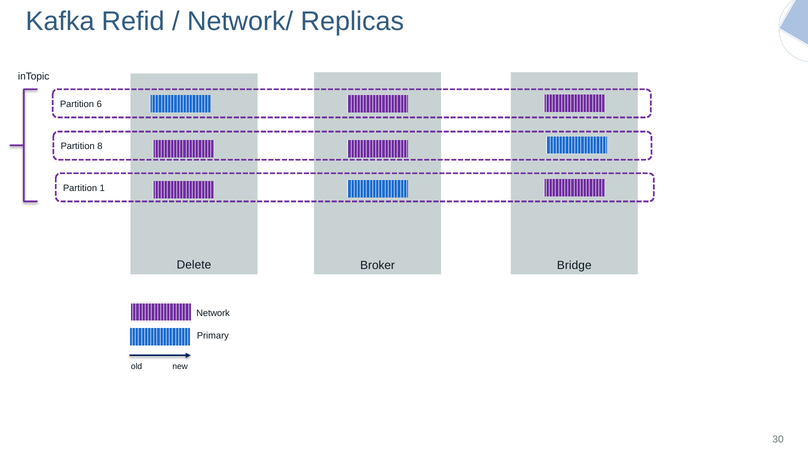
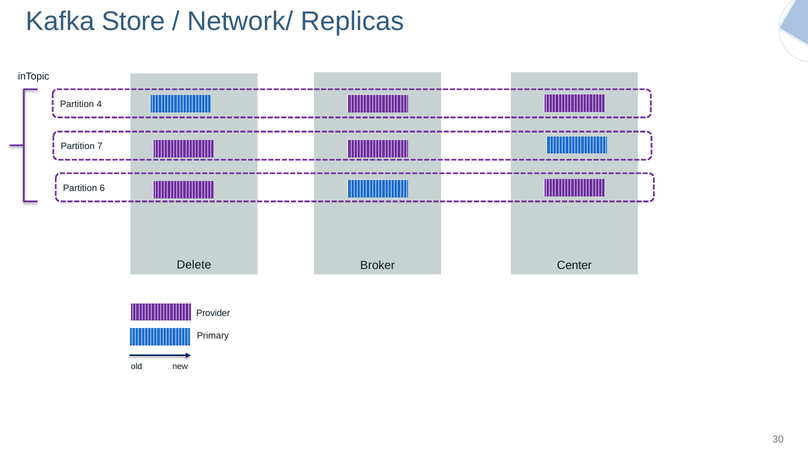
Refid: Refid -> Store
6: 6 -> 4
8: 8 -> 7
1: 1 -> 6
Bridge: Bridge -> Center
Network: Network -> Provider
